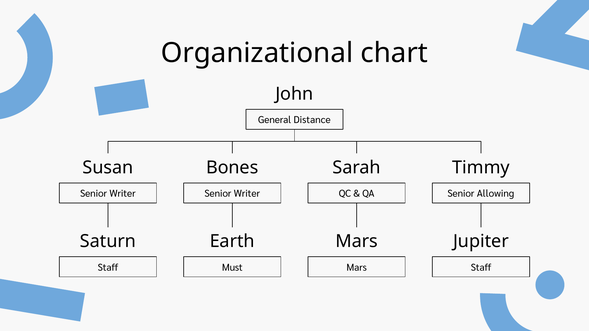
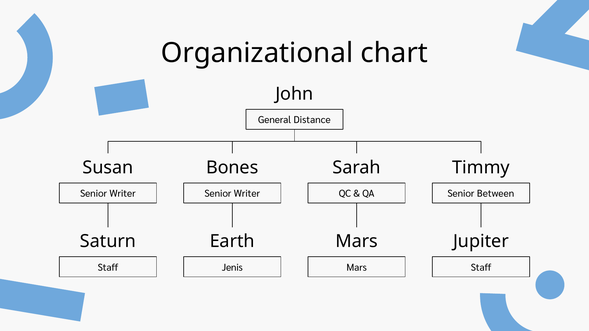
Allowing: Allowing -> Between
Must: Must -> Jenis
